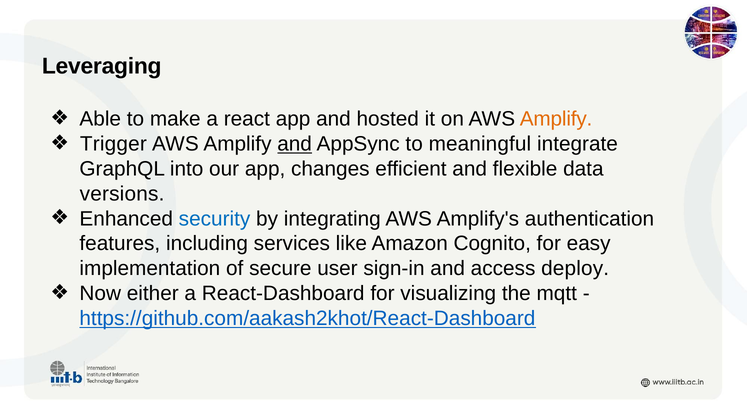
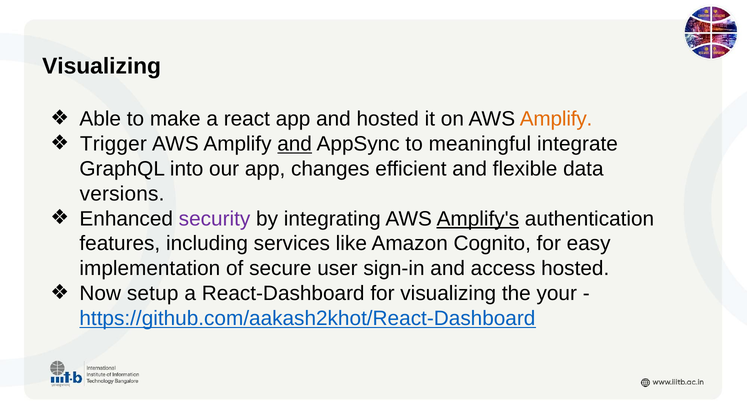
Leveraging at (102, 66): Leveraging -> Visualizing
security colour: blue -> purple
Amplify's underline: none -> present
access deploy: deploy -> hosted
either: either -> setup
mqtt: mqtt -> your
